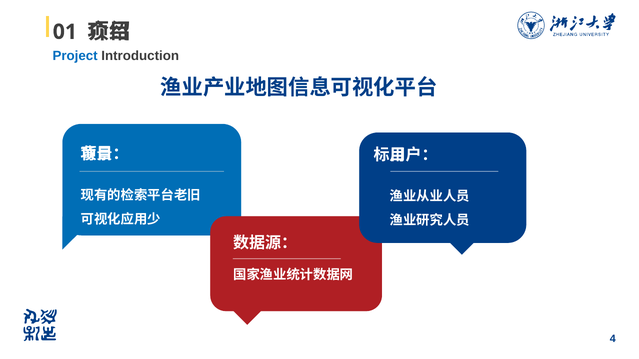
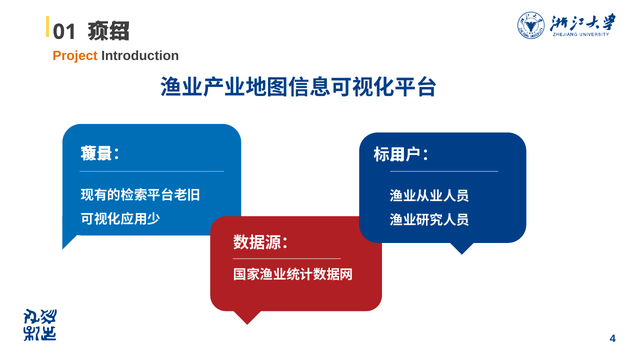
Project colour: blue -> orange
